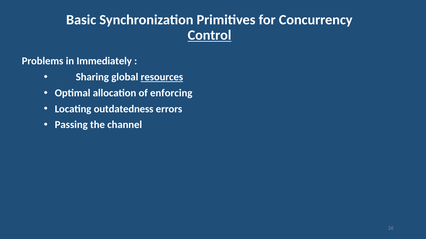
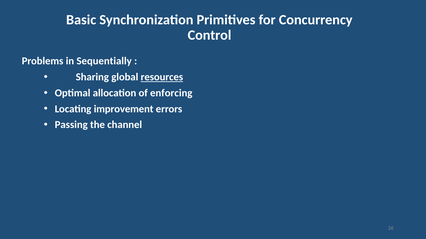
Control underline: present -> none
Immediately: Immediately -> Sequentially
outdatedness: outdatedness -> improvement
